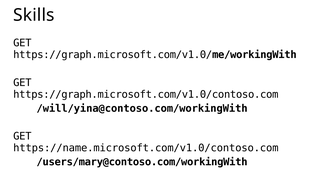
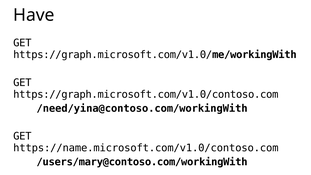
Skills: Skills -> Have
/will/yina@contoso.com/workingWith: /will/yina@contoso.com/workingWith -> /need/yina@contoso.com/workingWith
